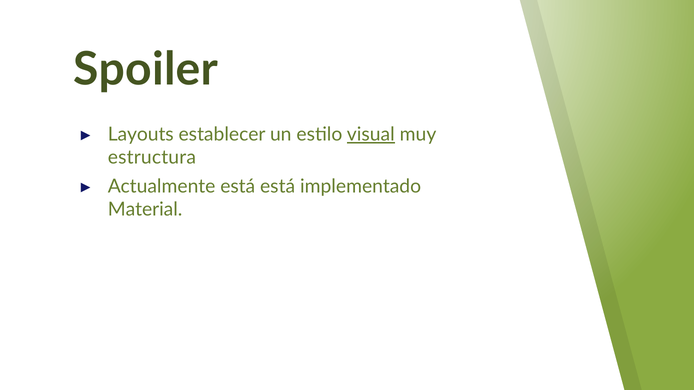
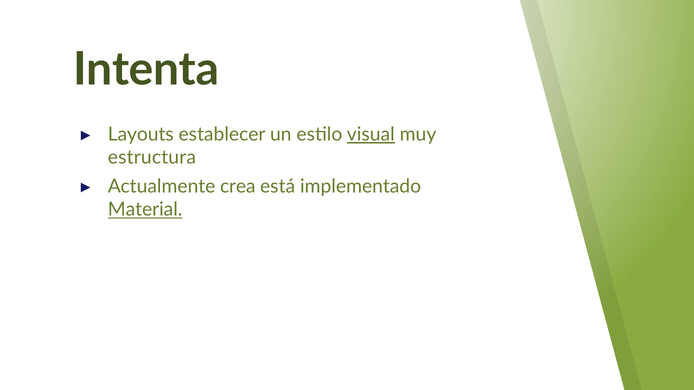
Spoiler: Spoiler -> Intenta
Actualmente está: está -> crea
Material underline: none -> present
